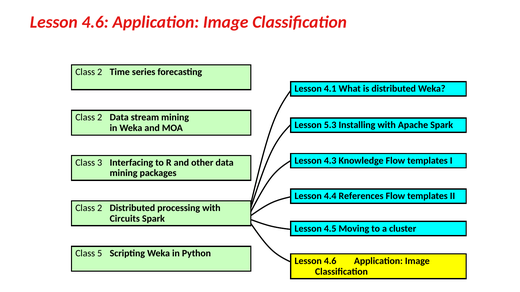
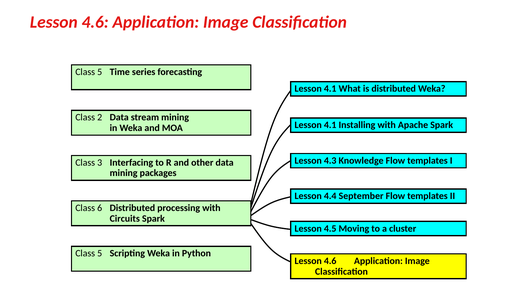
2 at (100, 72): 2 -> 5
5.3 at (330, 125): 5.3 -> 4.1
References: References -> September
2 at (100, 208): 2 -> 6
